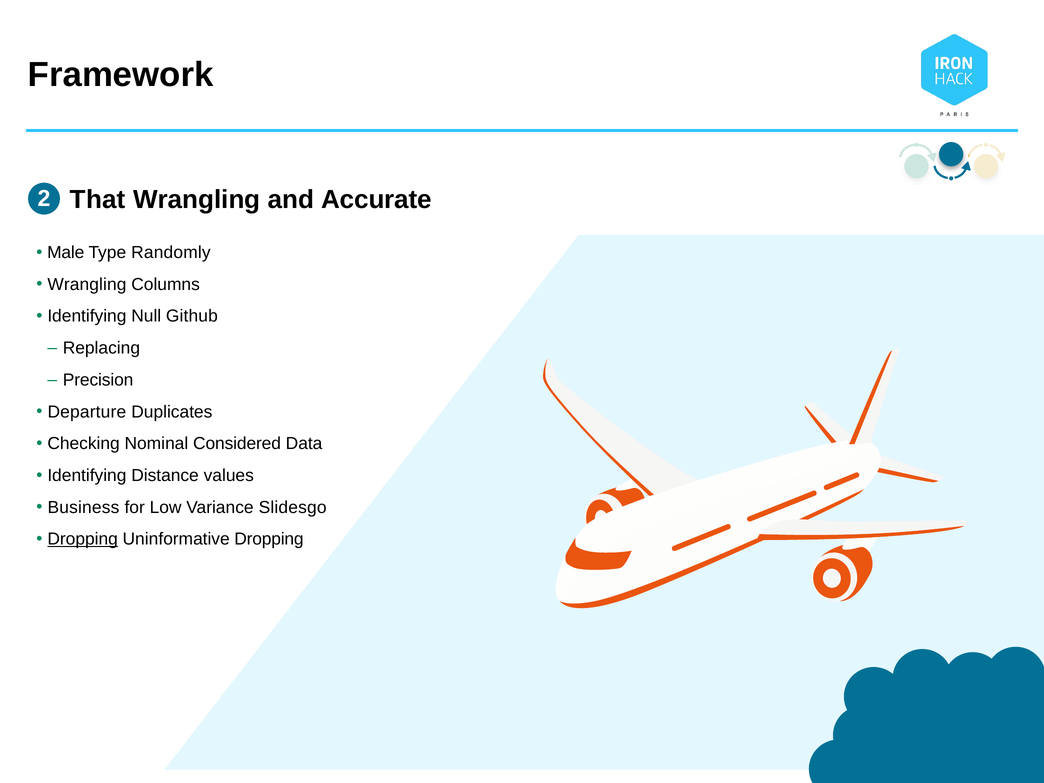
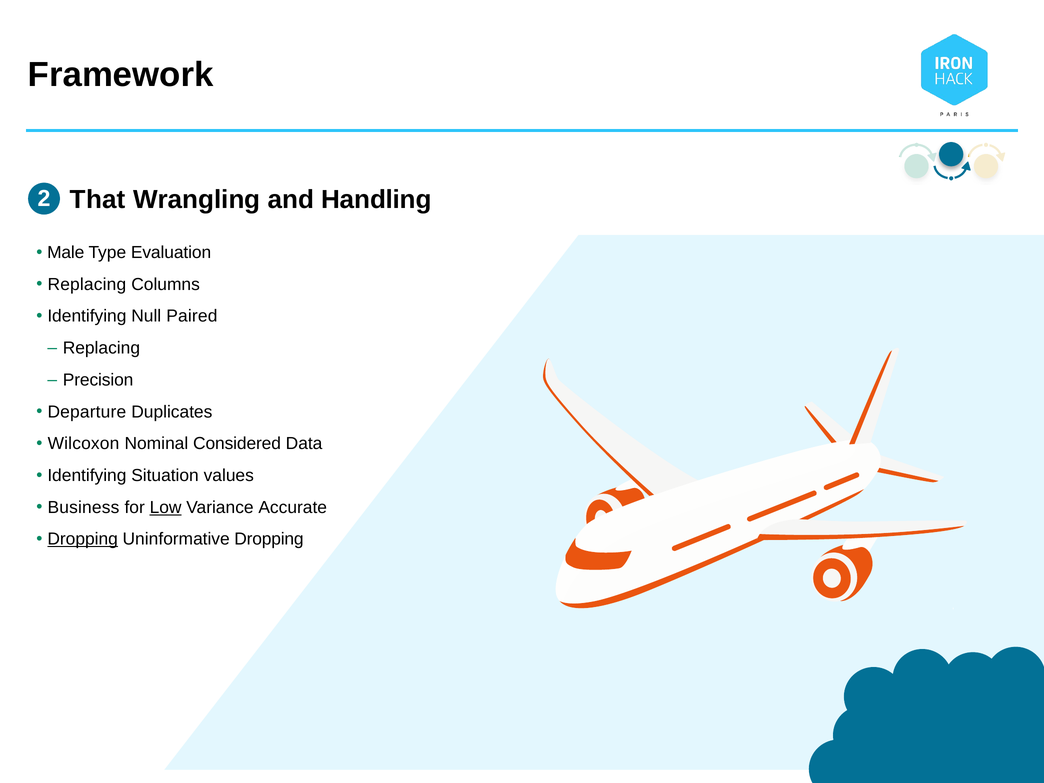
Accurate: Accurate -> Handling
Randomly: Randomly -> Evaluation
Wrangling at (87, 284): Wrangling -> Replacing
Github: Github -> Paired
Checking: Checking -> Wilcoxon
Distance: Distance -> Situation
Low underline: none -> present
Slidesgo: Slidesgo -> Accurate
